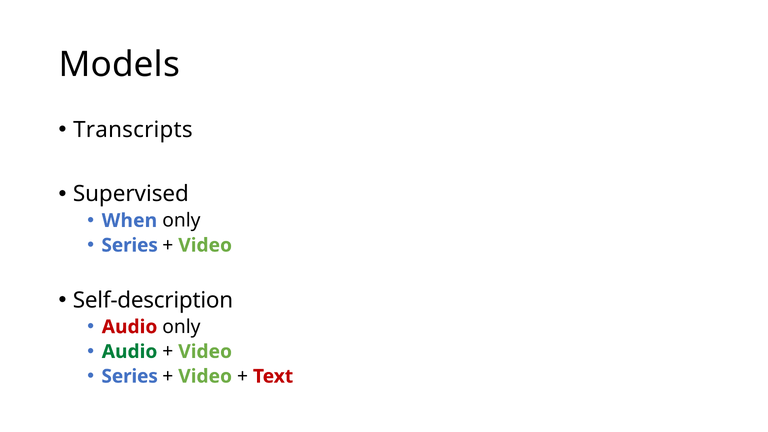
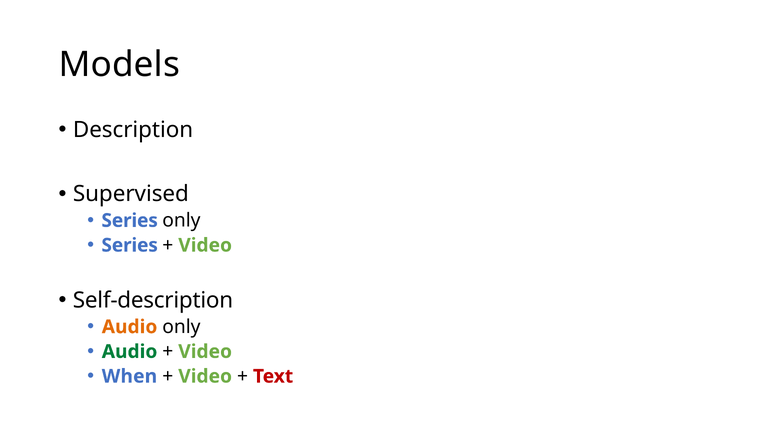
Transcripts: Transcripts -> Description
When at (129, 221): When -> Series
Audio at (130, 327) colour: red -> orange
Series at (130, 376): Series -> When
